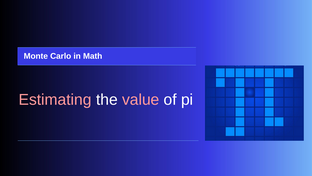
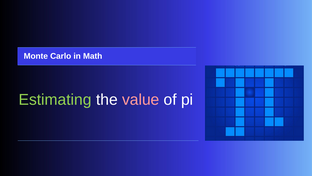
Estimating colour: pink -> light green
